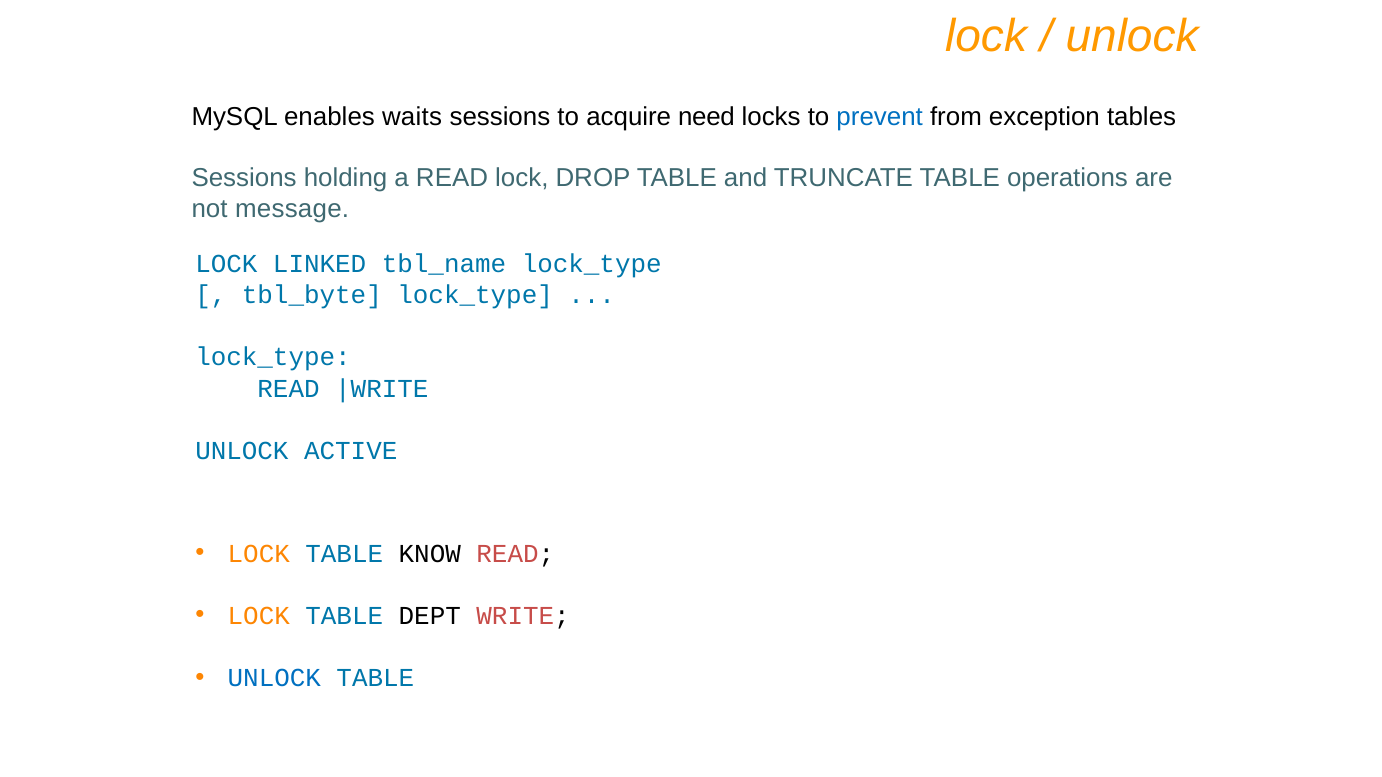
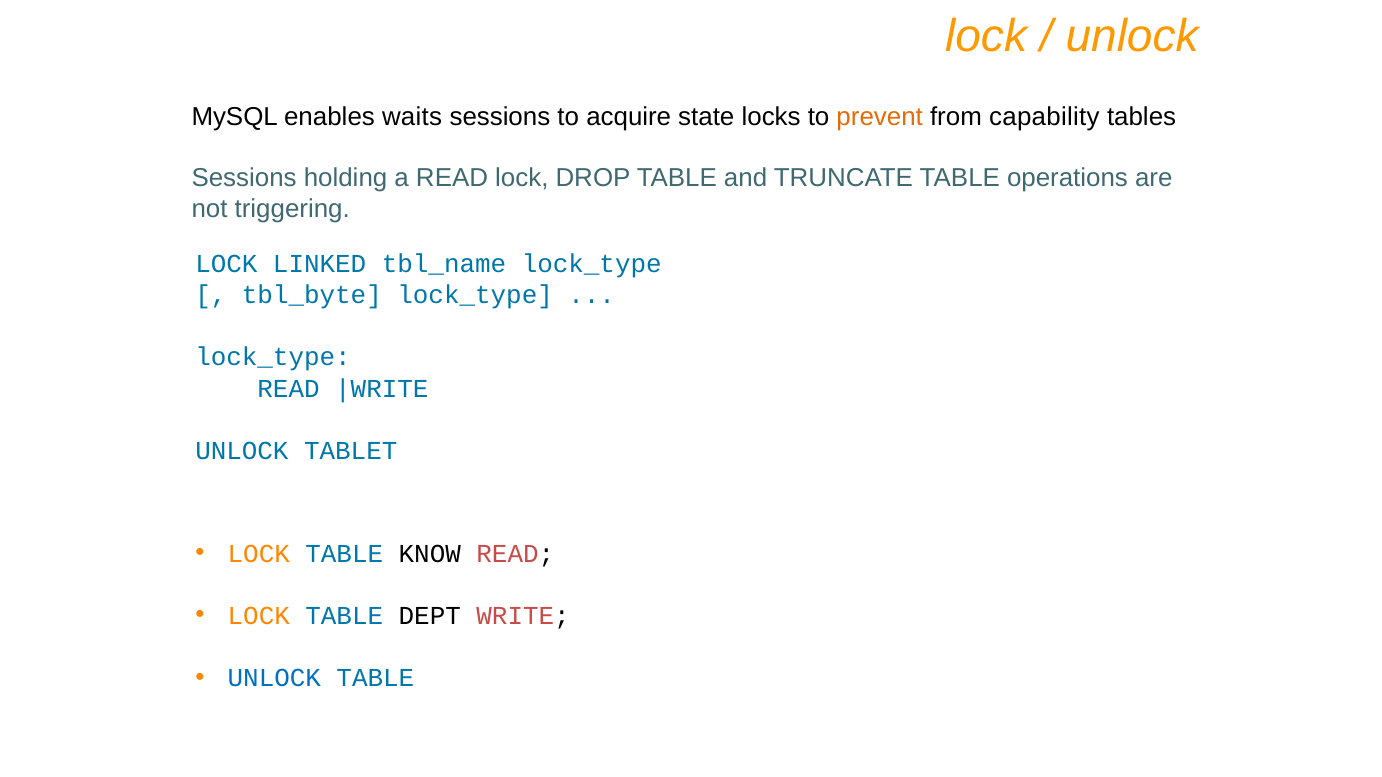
need: need -> state
prevent colour: blue -> orange
exception: exception -> capability
message: message -> triggering
ACTIVE: ACTIVE -> TABLET
